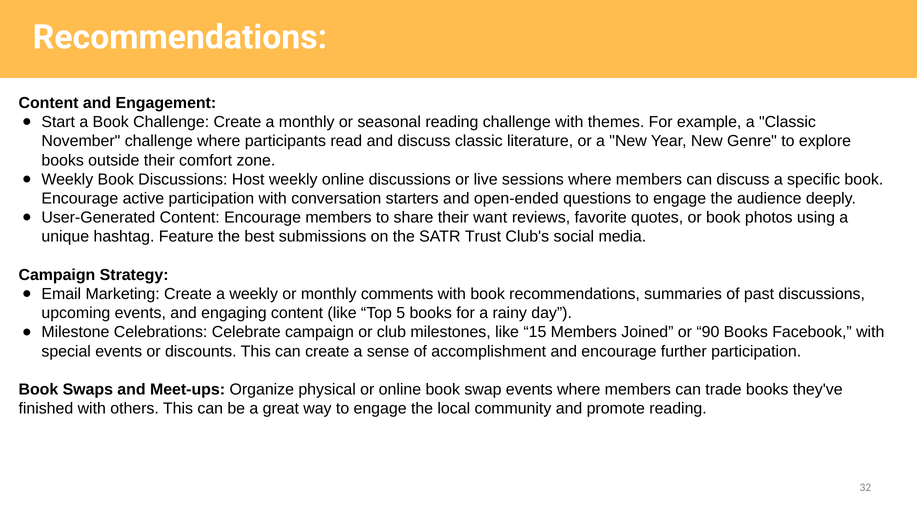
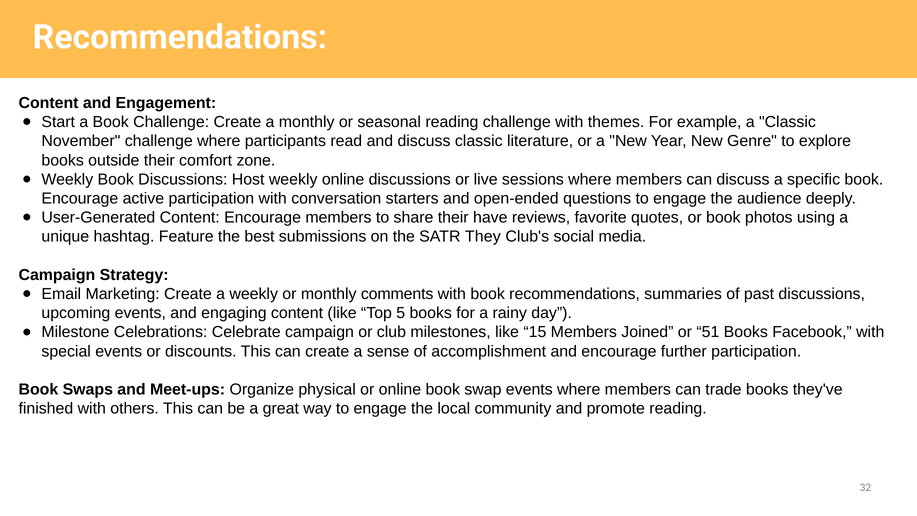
want: want -> have
Trust: Trust -> They
90: 90 -> 51
